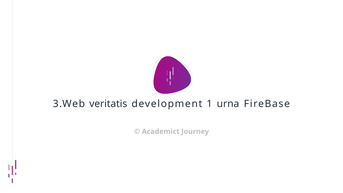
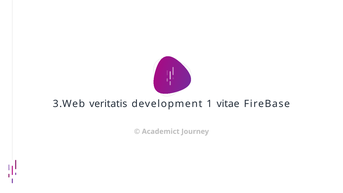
urna: urna -> vitae
